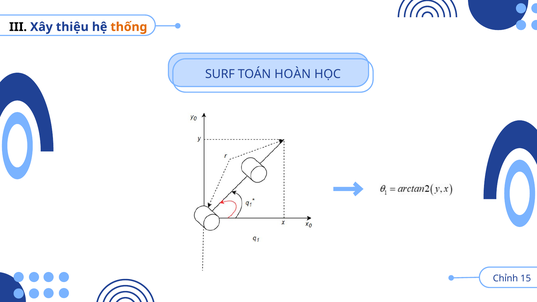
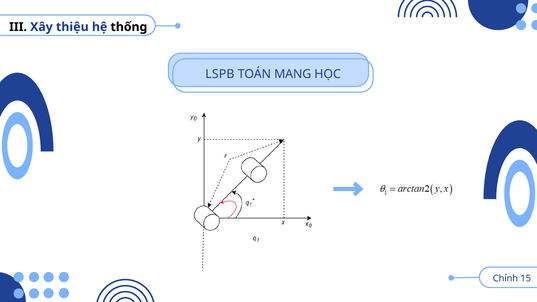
thống colour: orange -> black
SURF: SURF -> LSPB
HOÀN: HOÀN -> MANG
